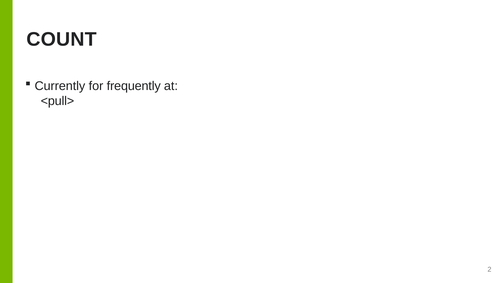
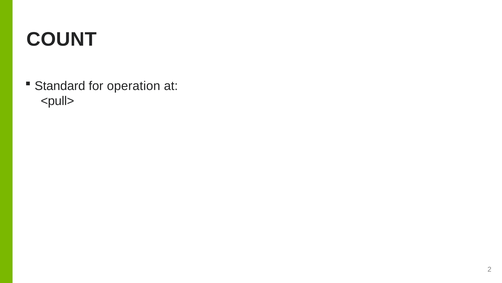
Currently: Currently -> Standard
frequently: frequently -> operation
